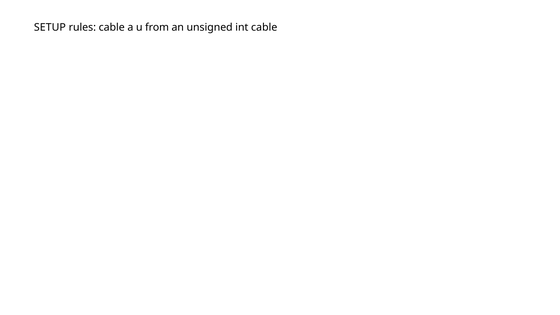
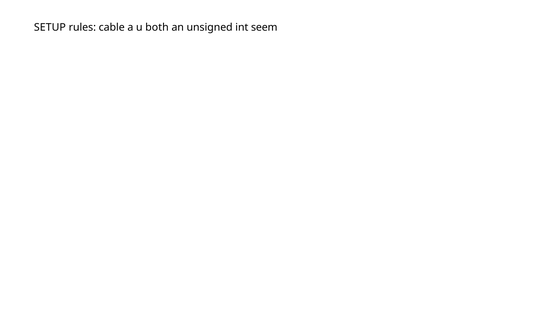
from: from -> both
int cable: cable -> seem
